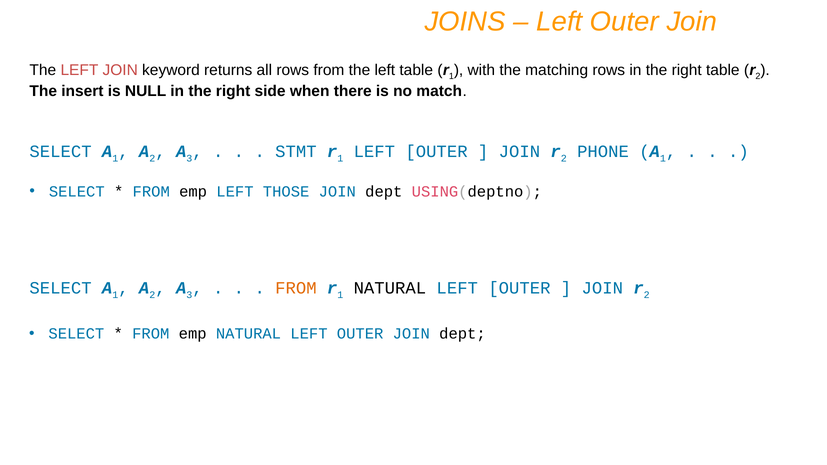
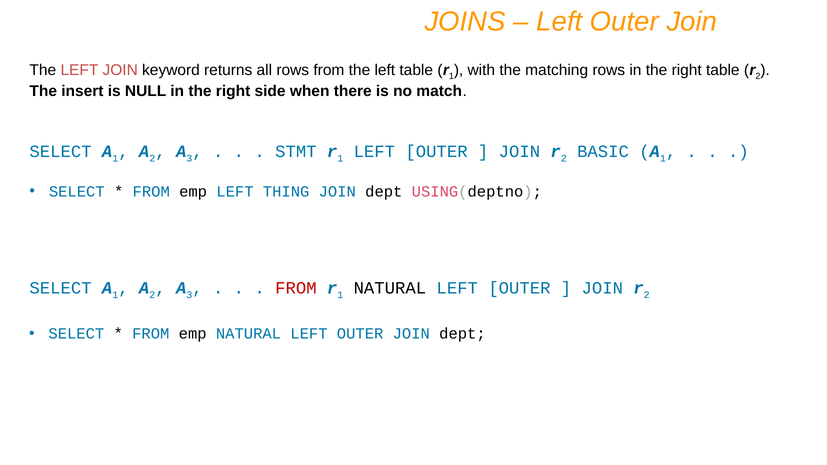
PHONE: PHONE -> BASIC
THOSE: THOSE -> THING
FROM at (296, 288) colour: orange -> red
